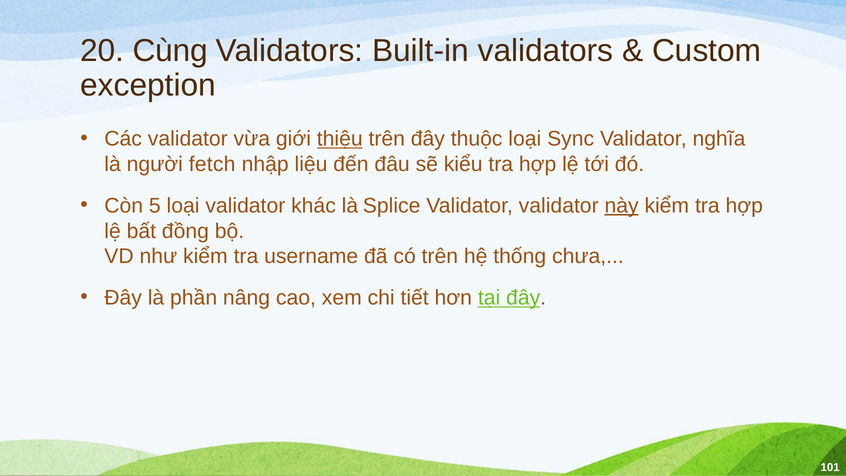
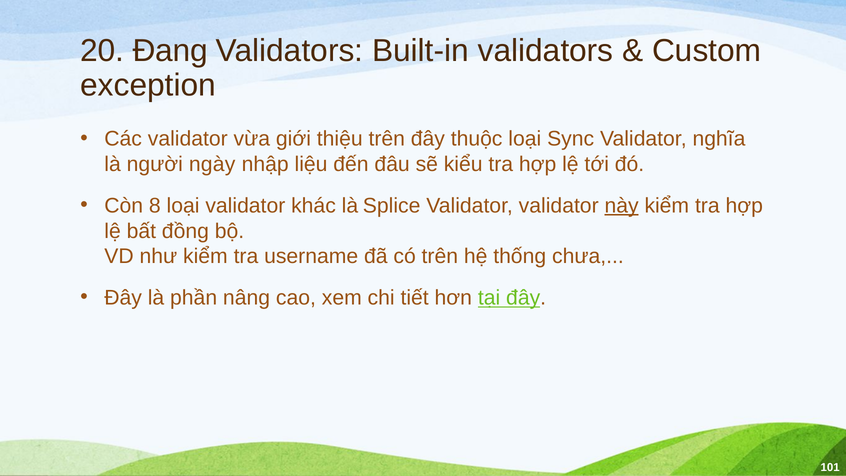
Cùng: Cùng -> Đang
thiệu underline: present -> none
fetch: fetch -> ngày
5: 5 -> 8
